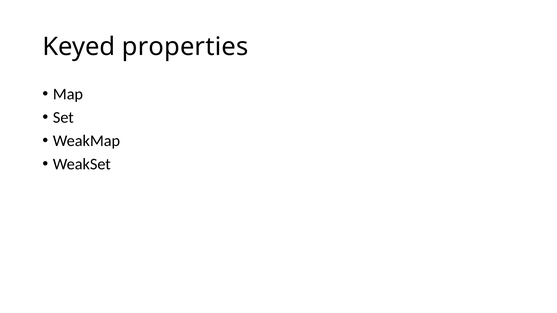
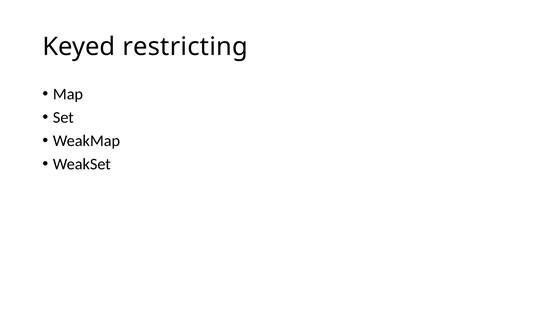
properties: properties -> restricting
